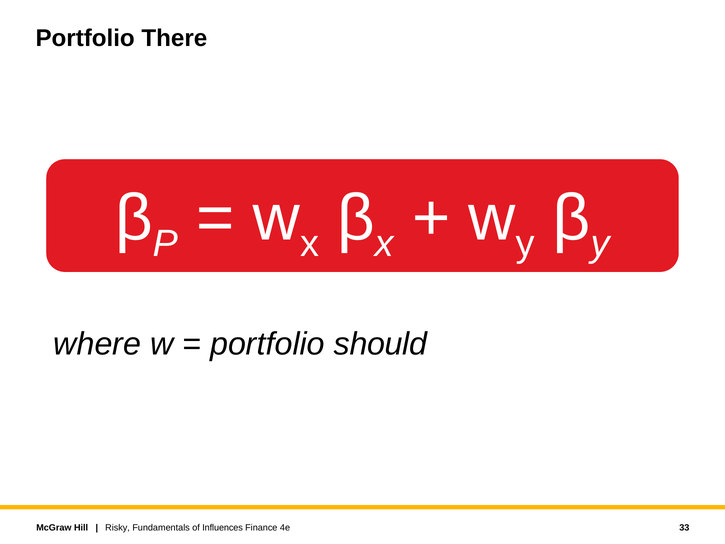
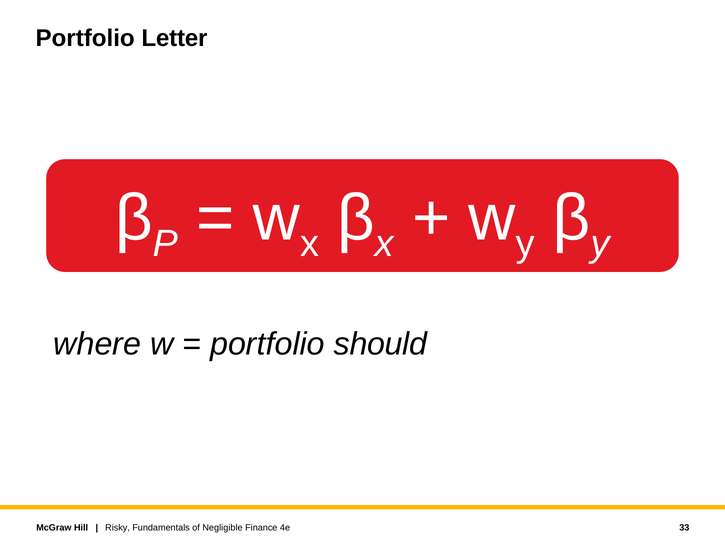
There: There -> Letter
Influences: Influences -> Negligible
